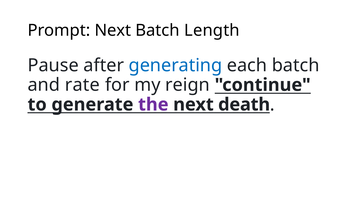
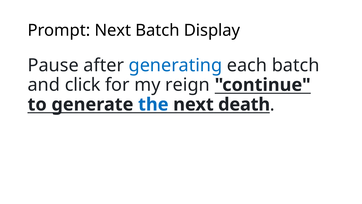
Length: Length -> Display
rate: rate -> click
the colour: purple -> blue
